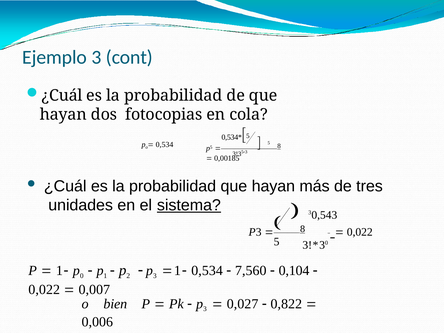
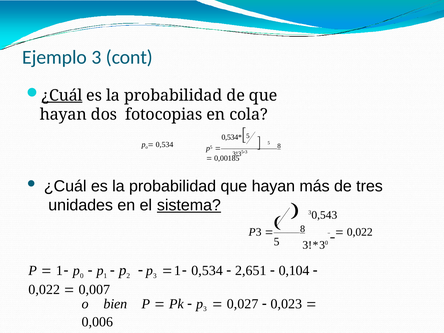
¿Cuál at (62, 95) underline: none -> present
7,560: 7,560 -> 2,651
0,822: 0,822 -> 0,023
